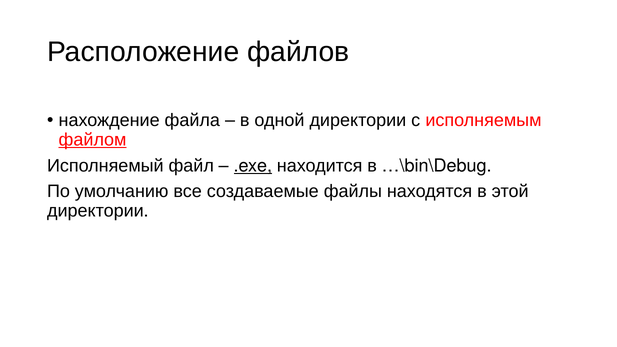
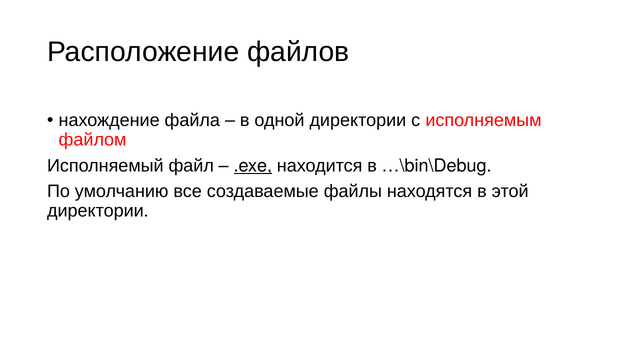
файлом underline: present -> none
